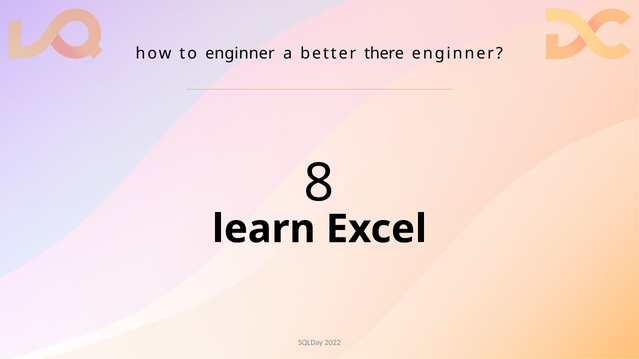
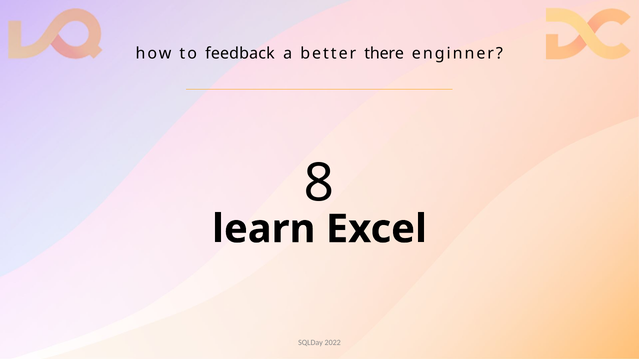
to enginner: enginner -> feedback
